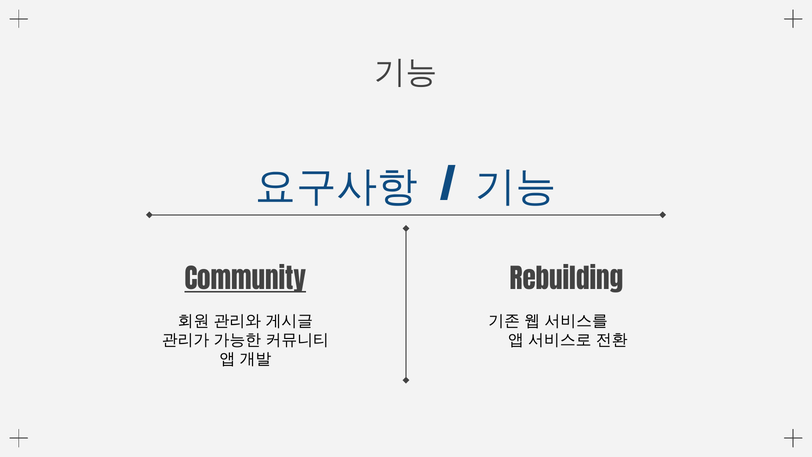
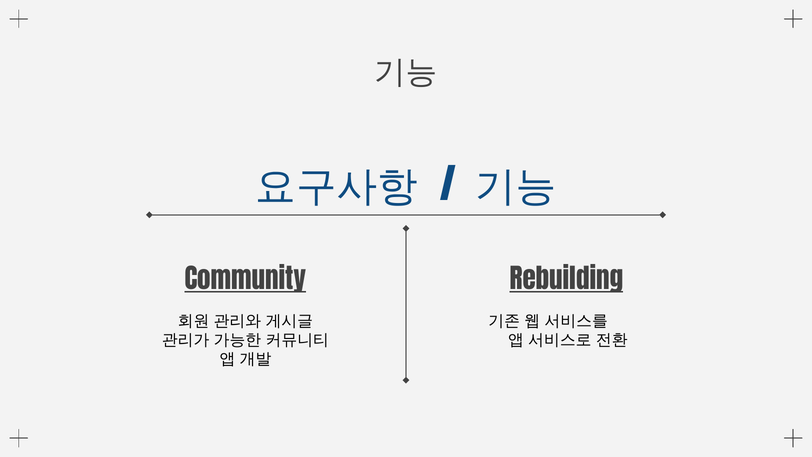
Rebuilding underline: none -> present
